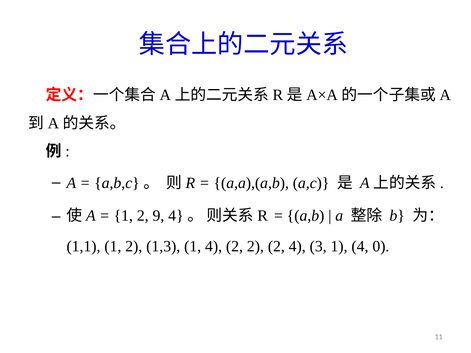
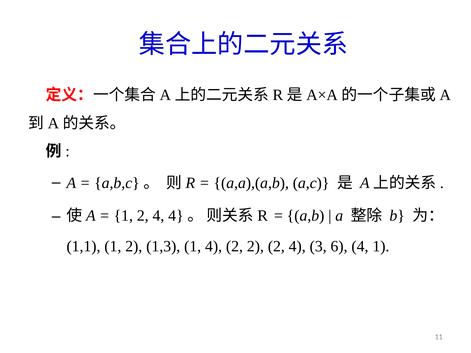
1 2 9: 9 -> 4
3 1: 1 -> 6
4 0: 0 -> 1
